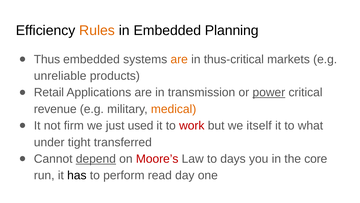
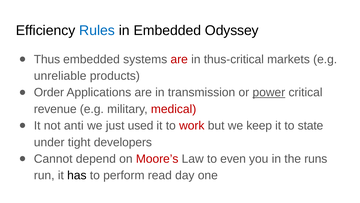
Rules colour: orange -> blue
Planning: Planning -> Odyssey
are at (179, 59) colour: orange -> red
Retail: Retail -> Order
medical colour: orange -> red
firm: firm -> anti
itself: itself -> keep
what: what -> state
transferred: transferred -> developers
depend underline: present -> none
days: days -> even
core: core -> runs
